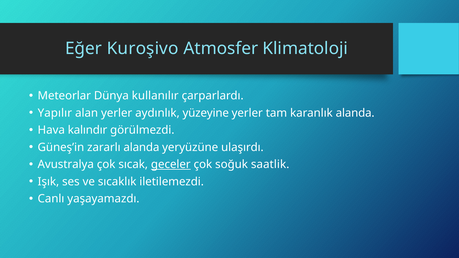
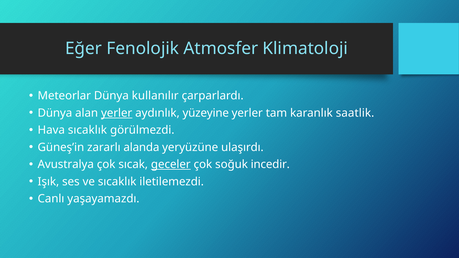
Kuroşivo: Kuroşivo -> Fenolojik
Yapılır at (55, 113): Yapılır -> Dünya
yerler at (117, 113) underline: none -> present
karanlık alanda: alanda -> saatlik
Hava kalındır: kalındır -> sıcaklık
saatlik: saatlik -> incedir
